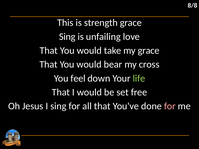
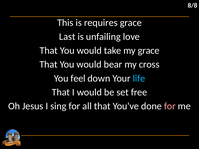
strength: strength -> requires
Sing at (67, 37): Sing -> Last
life colour: light green -> light blue
